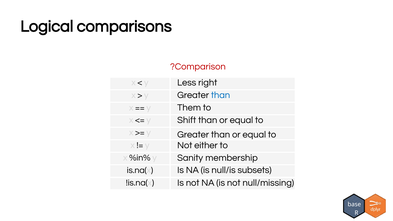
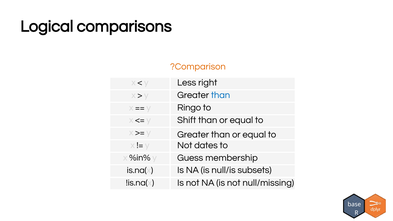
?Comparison colour: red -> orange
Them: Them -> Ringo
either: either -> dates
Sanity: Sanity -> Guess
